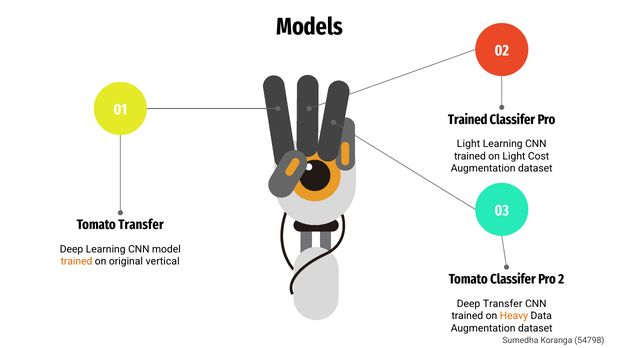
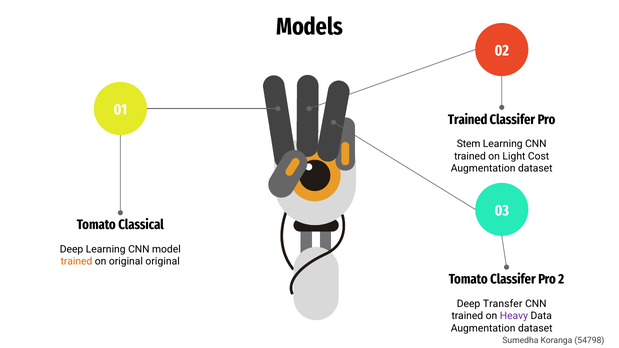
Light at (469, 144): Light -> Stem
Tomato Transfer: Transfer -> Classical
original vertical: vertical -> original
Heavy colour: orange -> purple
